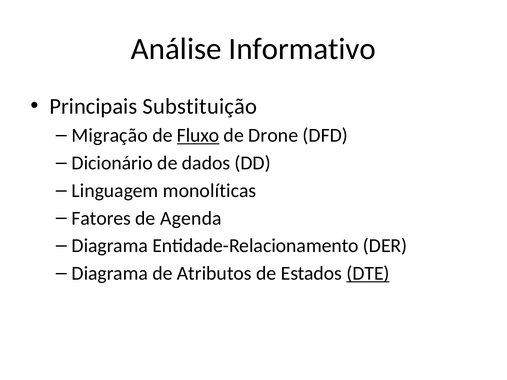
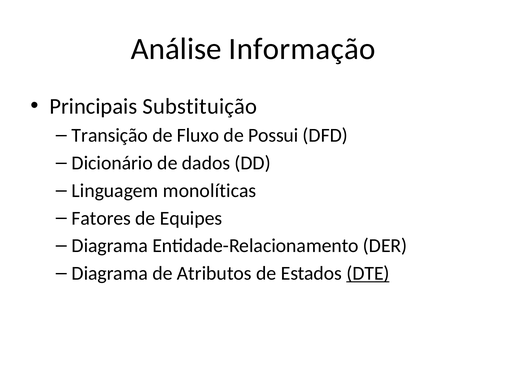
Informativo: Informativo -> Informação
Migração: Migração -> Transição
Fluxo underline: present -> none
Drone: Drone -> Possui
Agenda: Agenda -> Equipes
